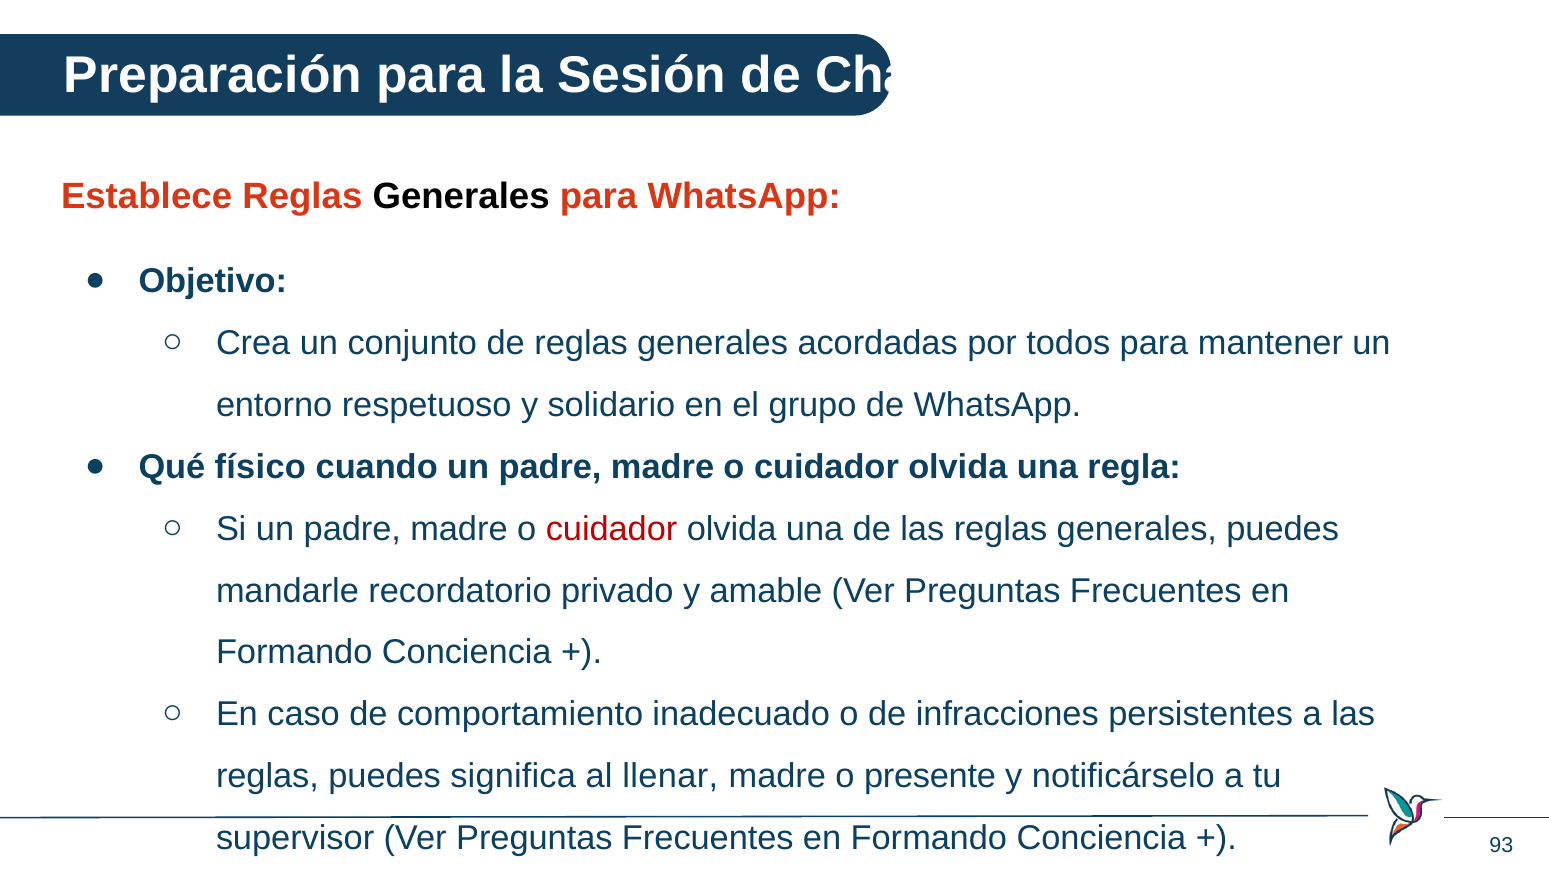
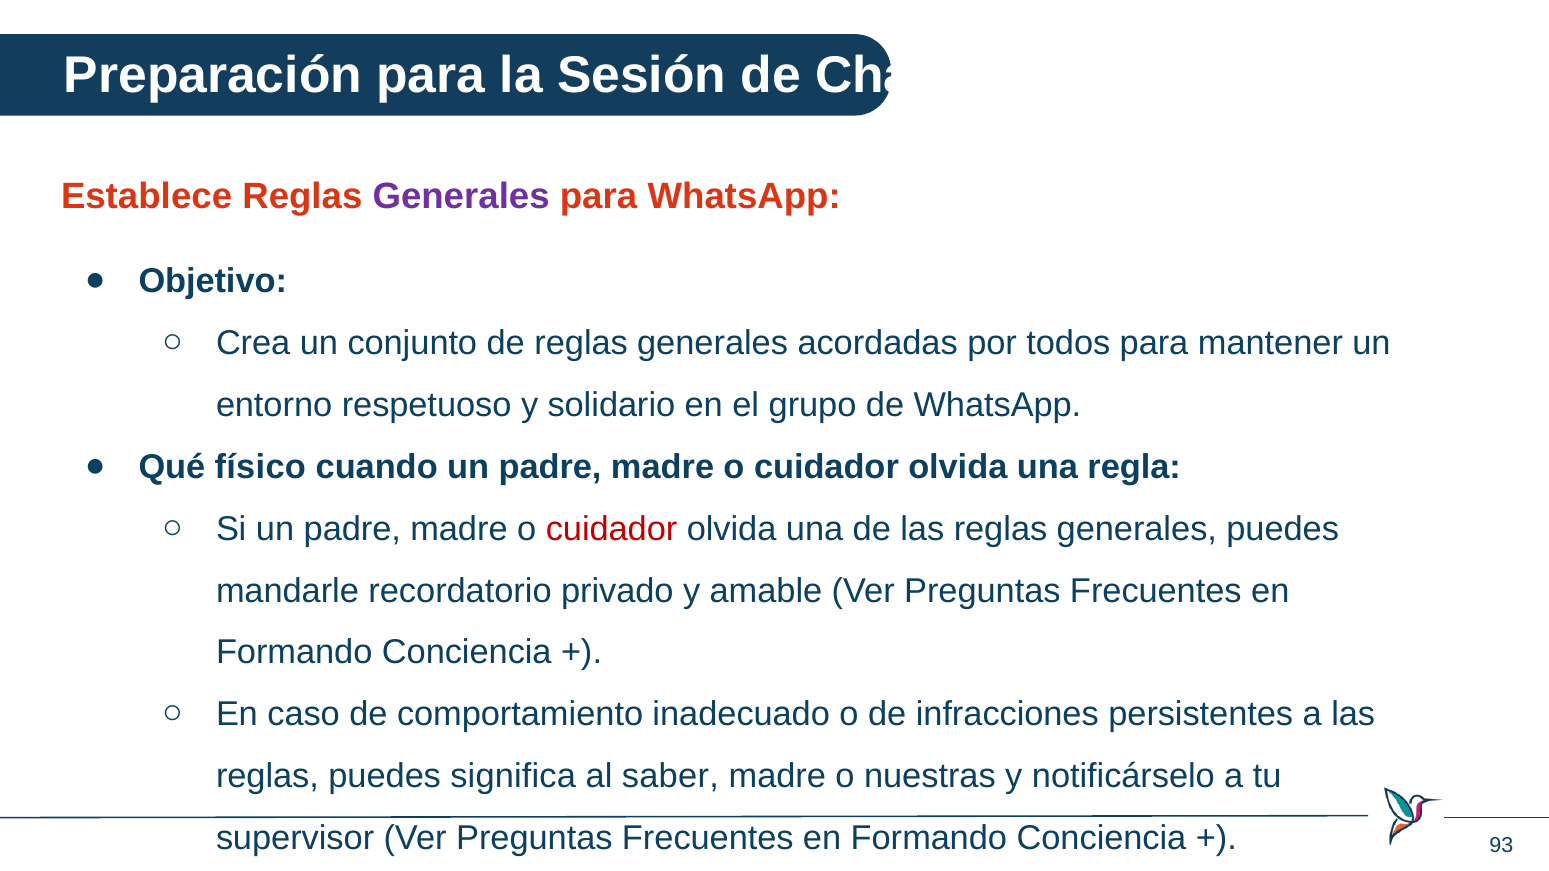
Generales at (461, 197) colour: black -> purple
llenar: llenar -> saber
presente: presente -> nuestras
